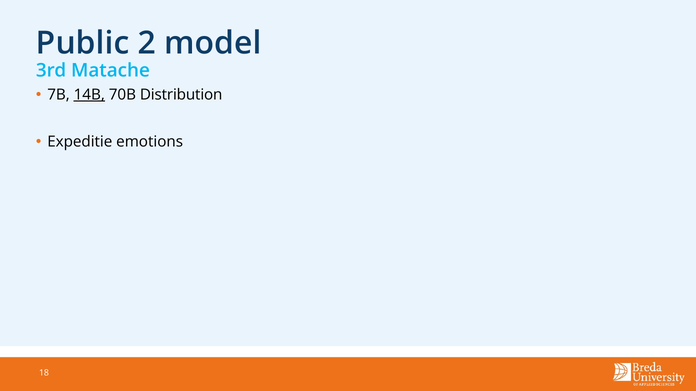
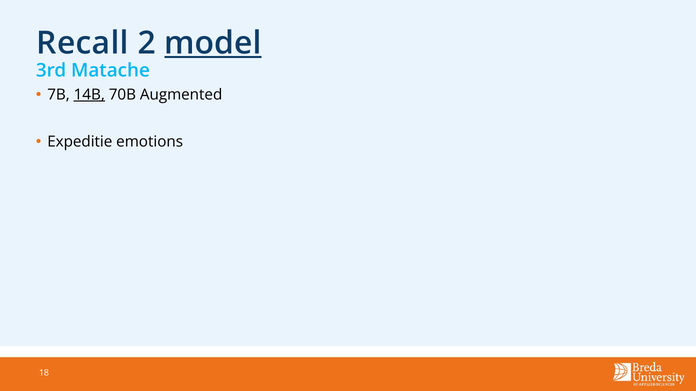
Public: Public -> Recall
model underline: none -> present
Distribution: Distribution -> Augmented
